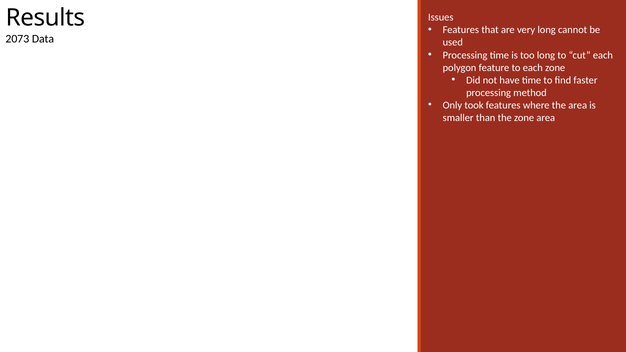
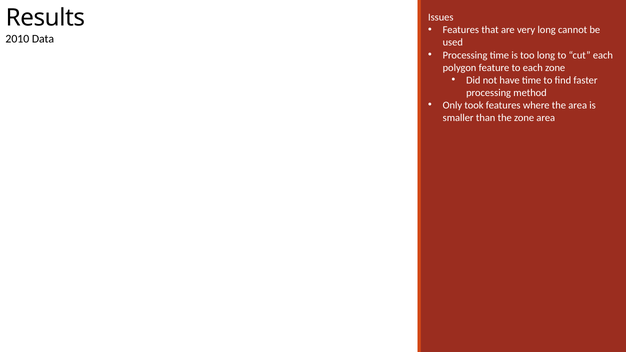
2073: 2073 -> 2010
